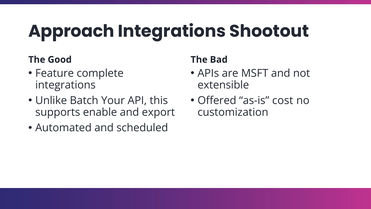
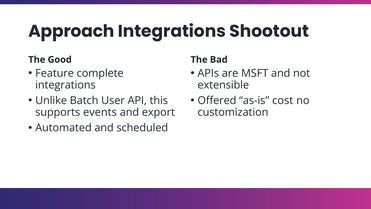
Your: Your -> User
enable: enable -> events
